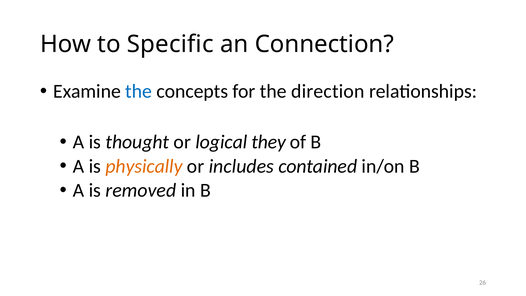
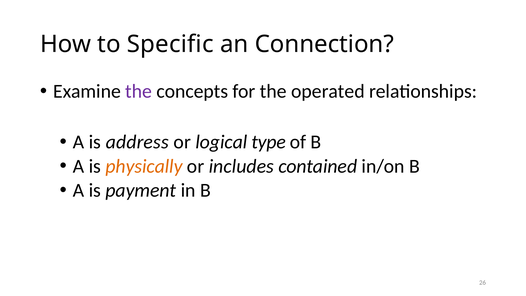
the at (139, 91) colour: blue -> purple
direction: direction -> operated
thought: thought -> address
they: they -> type
removed: removed -> payment
